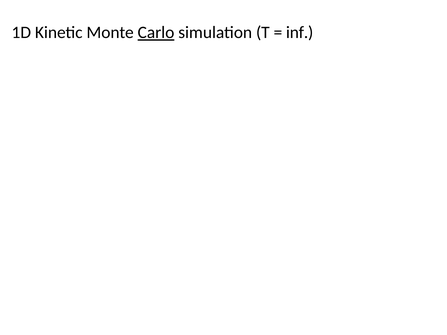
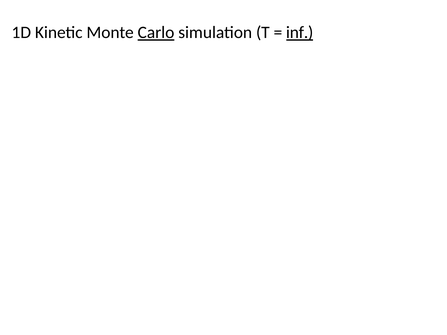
inf underline: none -> present
